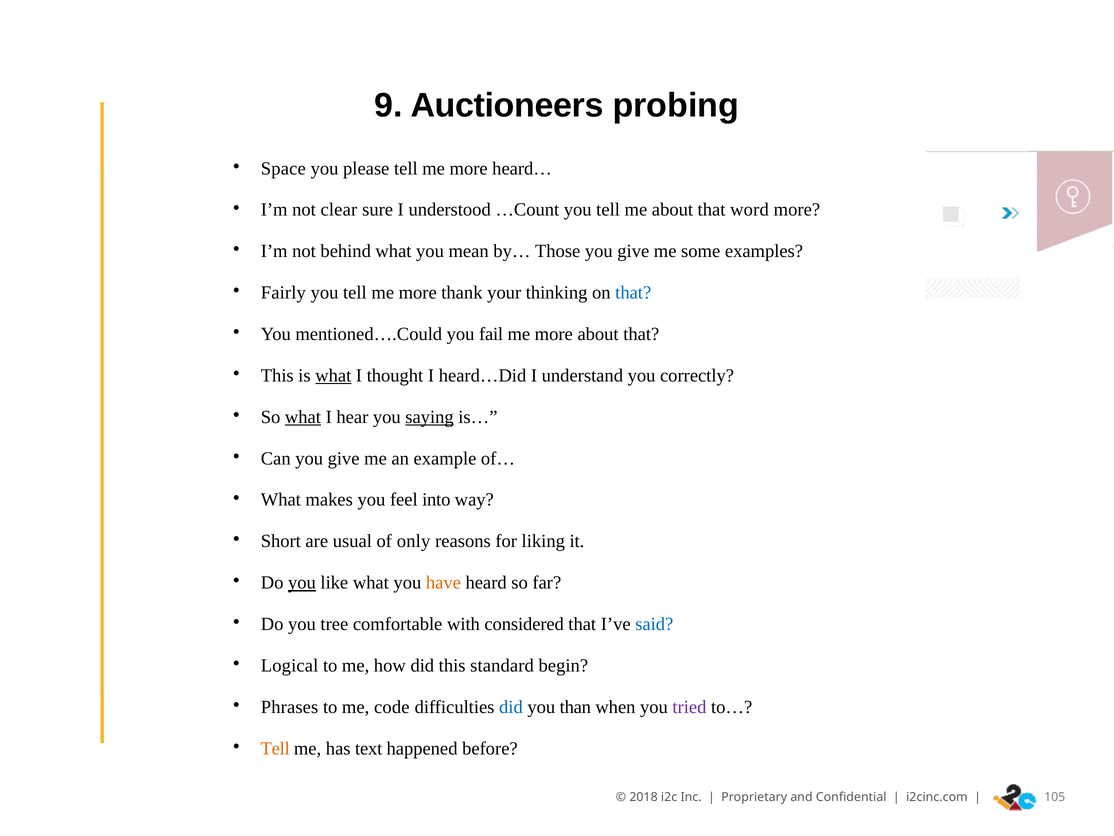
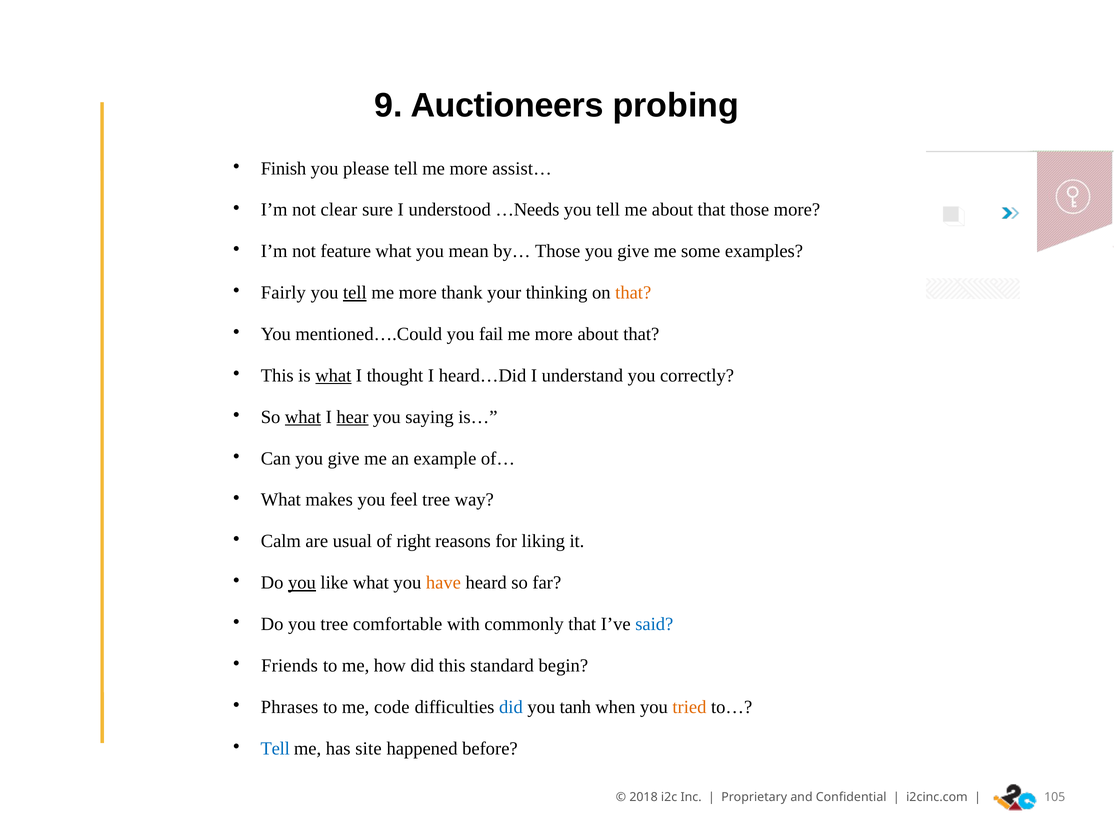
Space: Space -> Finish
heard…: heard… -> assist…
…Count: …Count -> …Needs
that word: word -> those
behind: behind -> feature
tell at (355, 293) underline: none -> present
that at (633, 293) colour: blue -> orange
hear underline: none -> present
saying underline: present -> none
feel into: into -> tree
Short: Short -> Calm
only: only -> right
considered: considered -> commonly
Logical: Logical -> Friends
than: than -> tanh
tried colour: purple -> orange
Tell at (275, 748) colour: orange -> blue
text: text -> site
